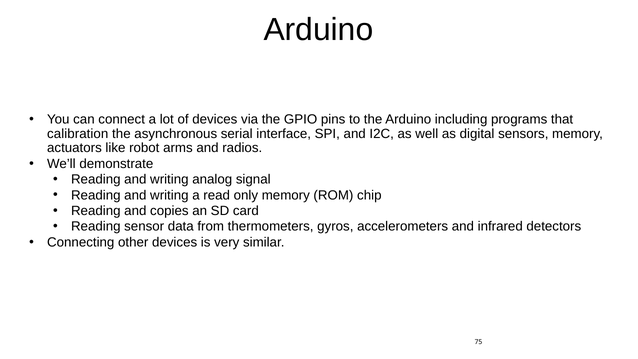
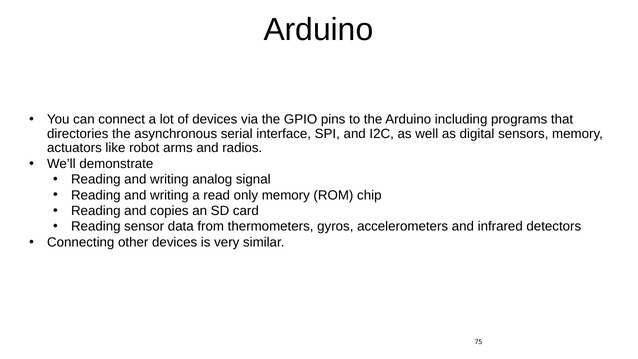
calibration: calibration -> directories
